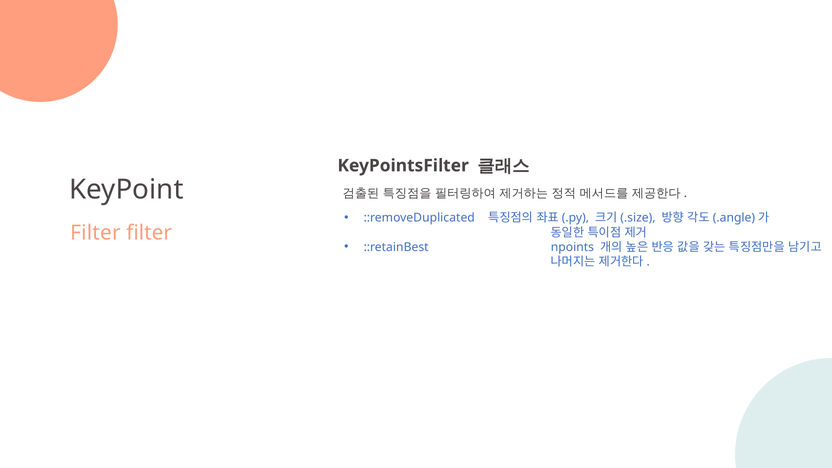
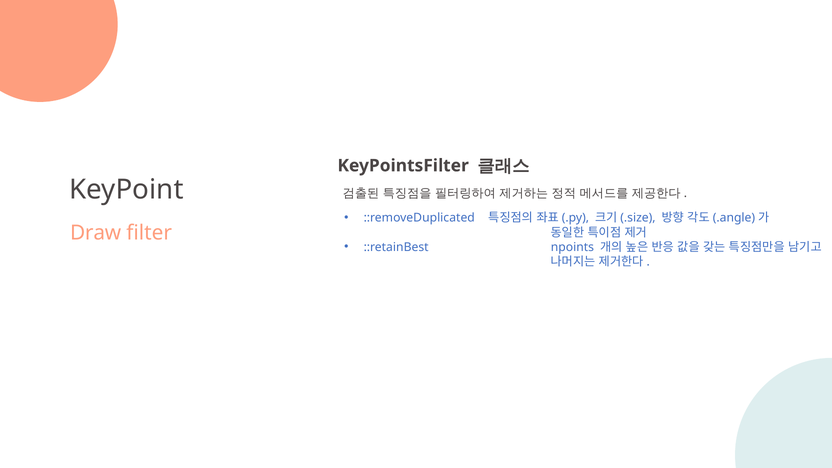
Filter at (95, 233): Filter -> Draw
